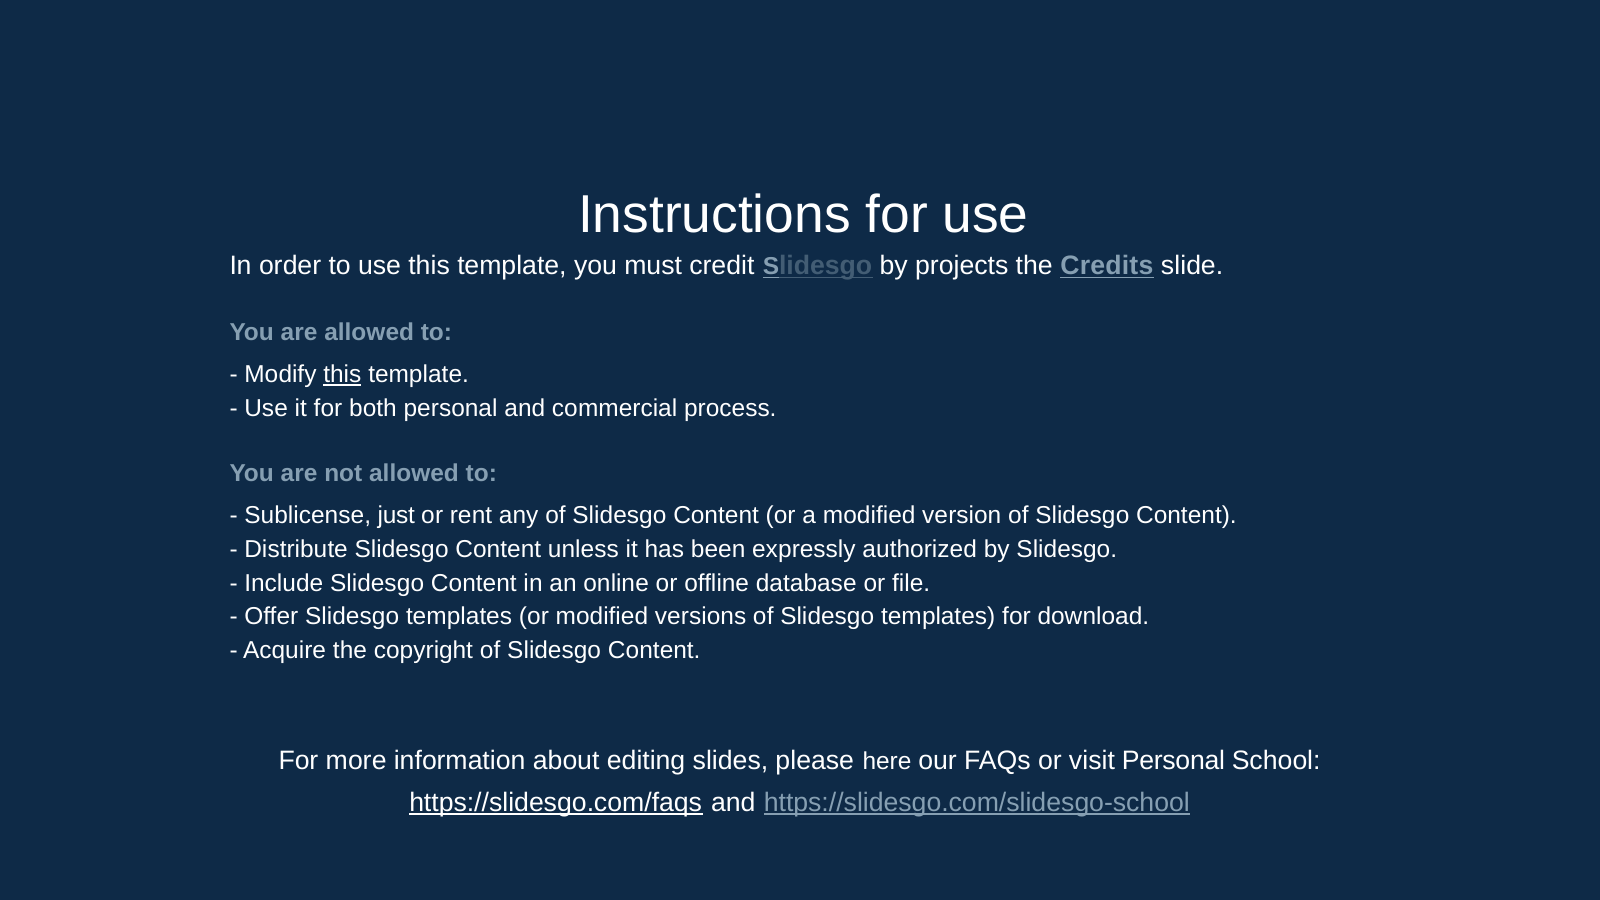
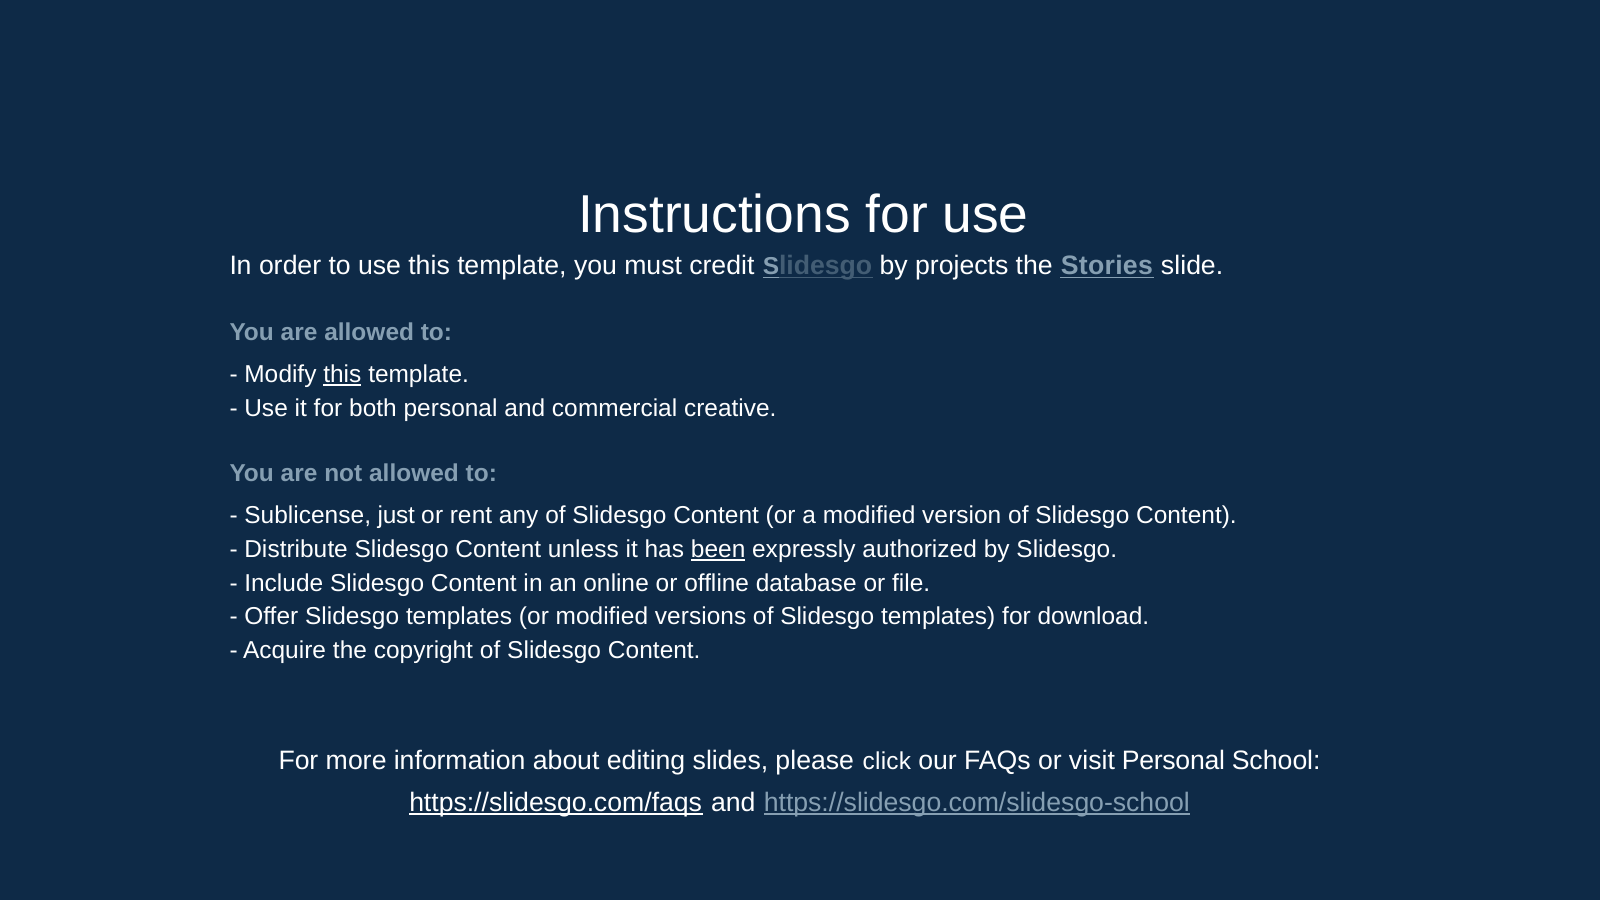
Credits: Credits -> Stories
process: process -> creative
been underline: none -> present
here: here -> click
